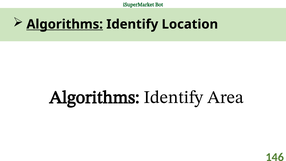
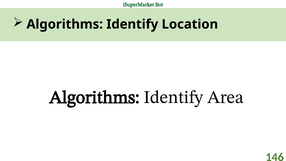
Algorithms at (65, 24) underline: present -> none
